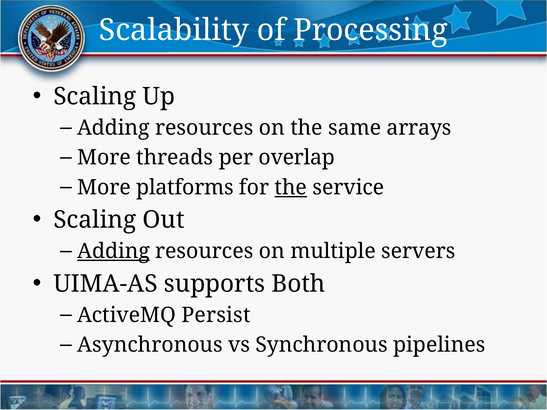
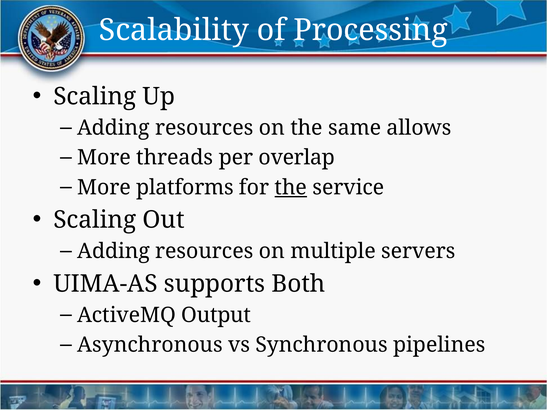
arrays: arrays -> allows
Adding at (114, 251) underline: present -> none
Persist: Persist -> Output
